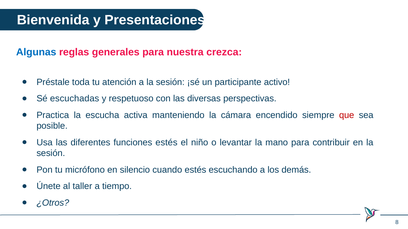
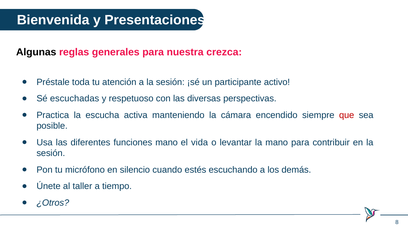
Algunas colour: blue -> black
funciones estés: estés -> mano
niño: niño -> vida
